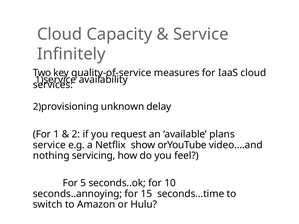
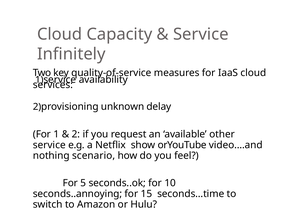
plans: plans -> other
servicing: servicing -> scenario
